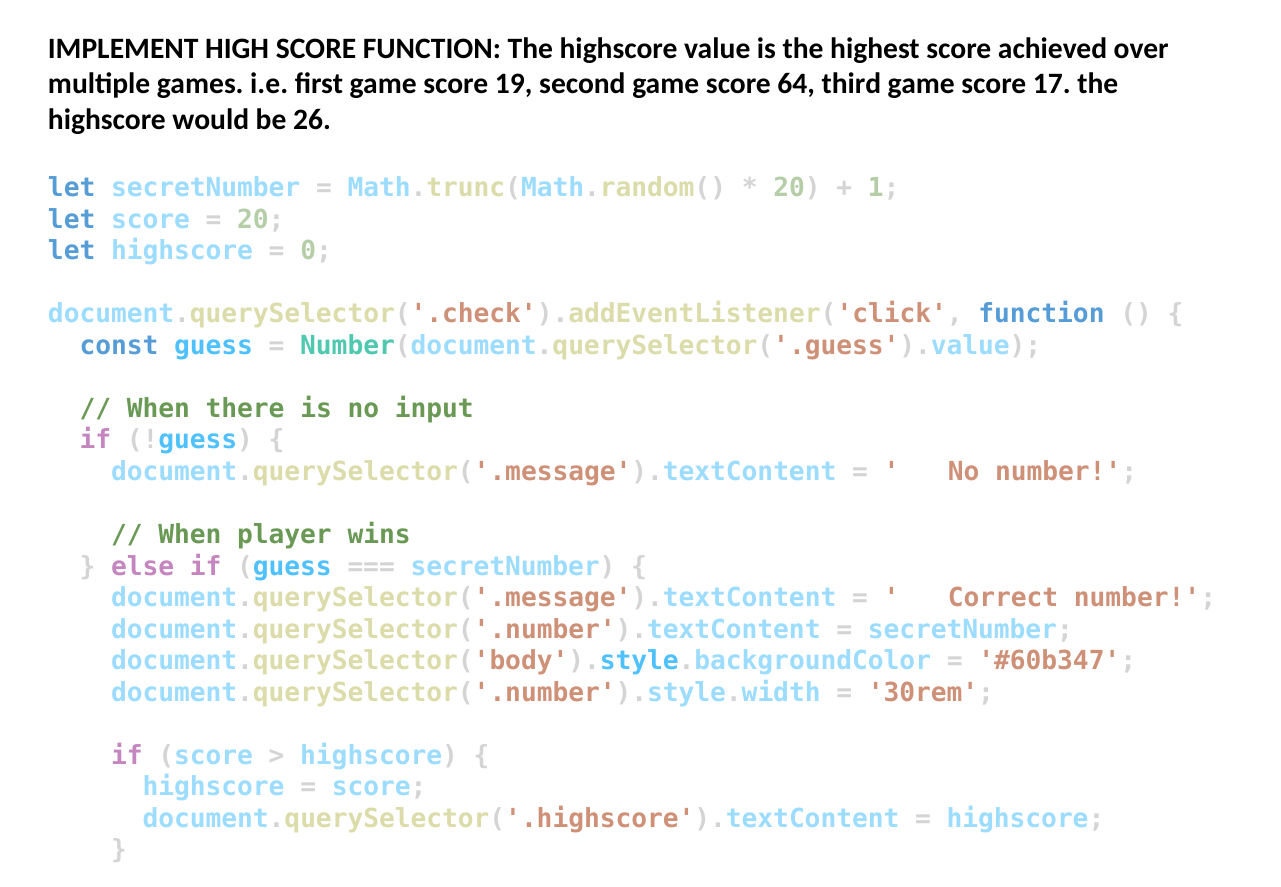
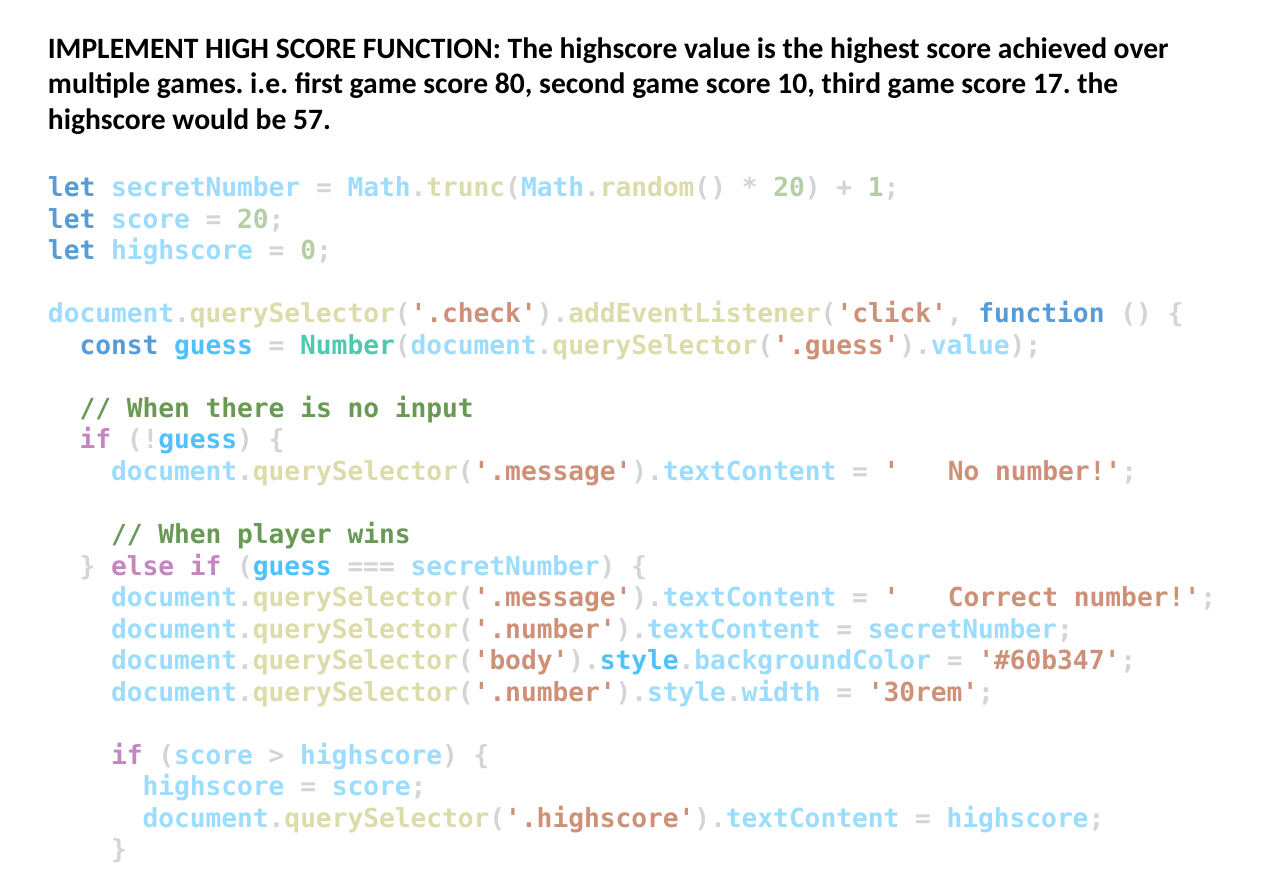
19: 19 -> 80
64: 64 -> 10
26: 26 -> 57
